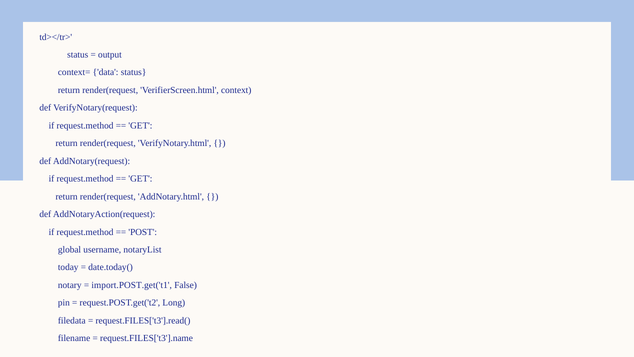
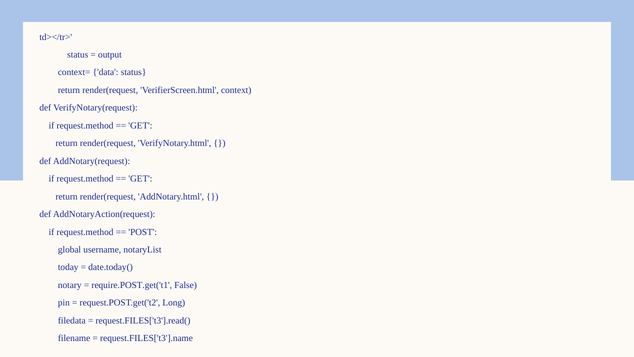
import.POST.get('t1: import.POST.get('t1 -> require.POST.get('t1
